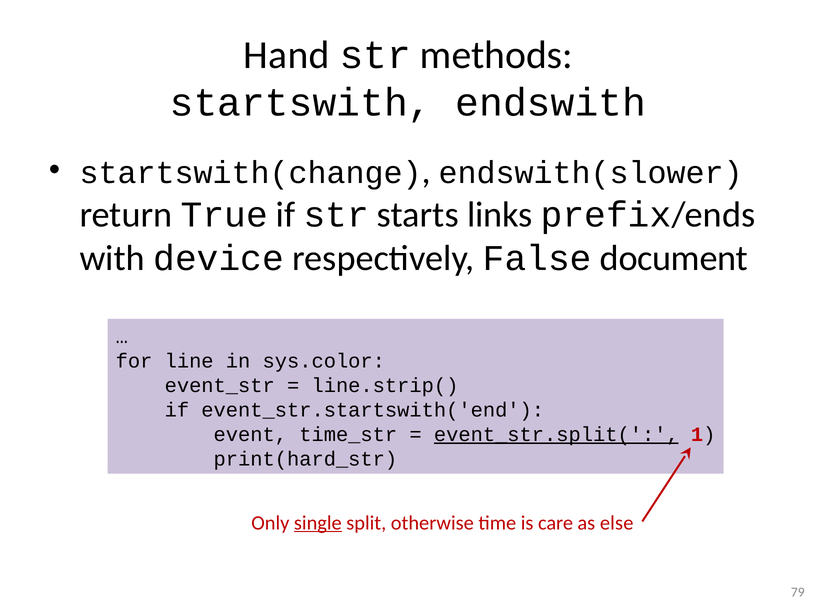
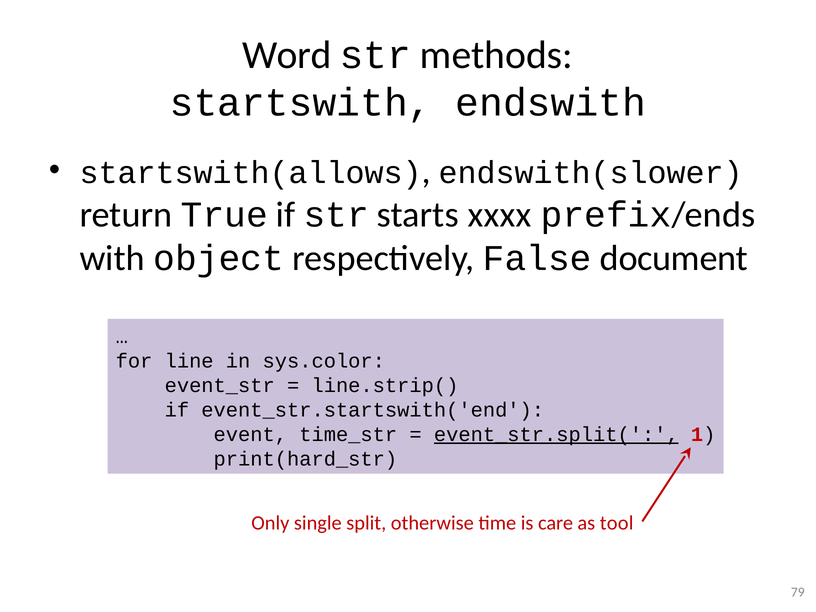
Hand: Hand -> Word
startswith(change: startswith(change -> startswith(allows
links: links -> xxxx
device: device -> object
single underline: present -> none
else: else -> tool
